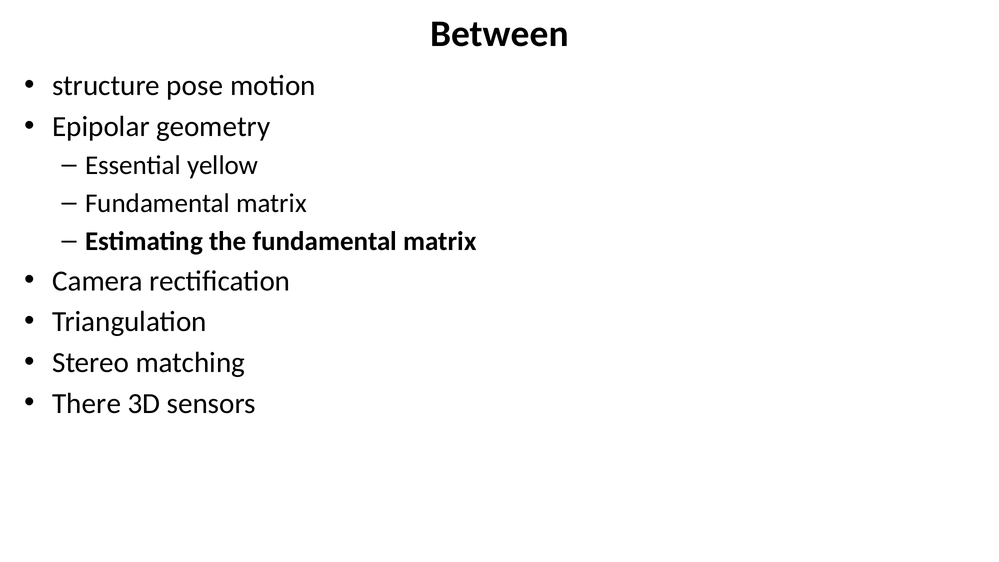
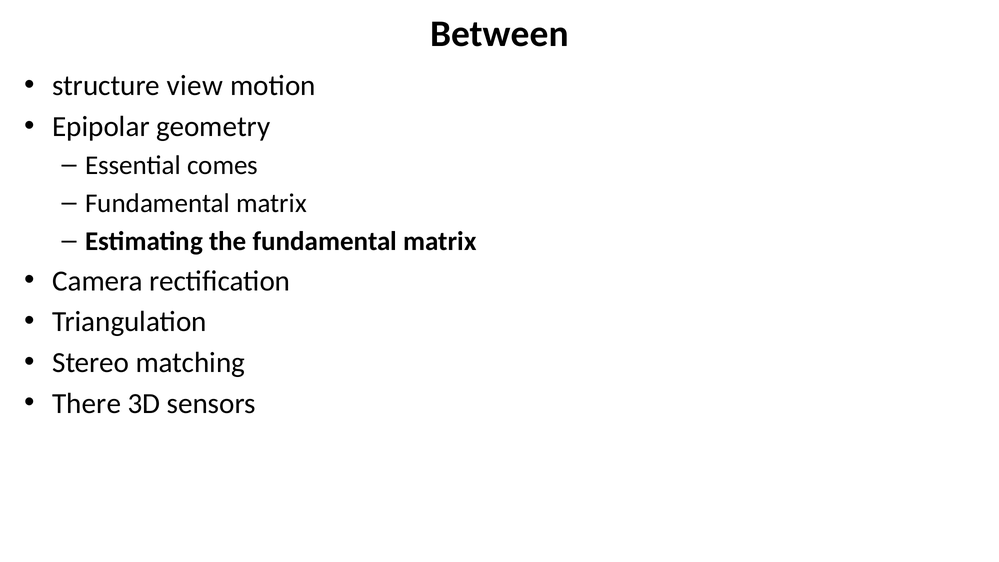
pose: pose -> view
yellow: yellow -> comes
